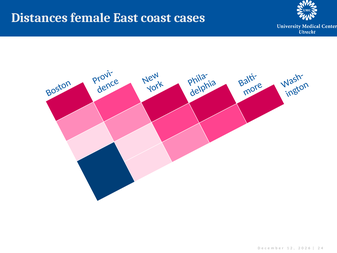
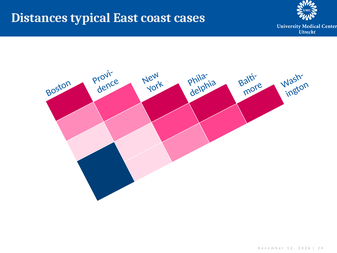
female: female -> typical
